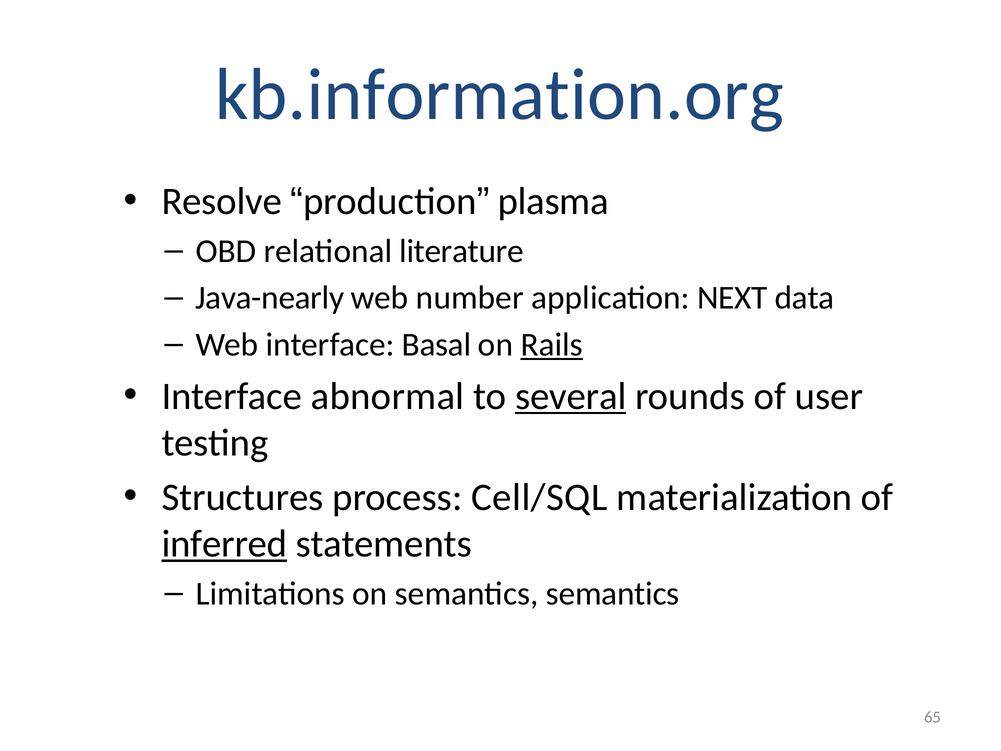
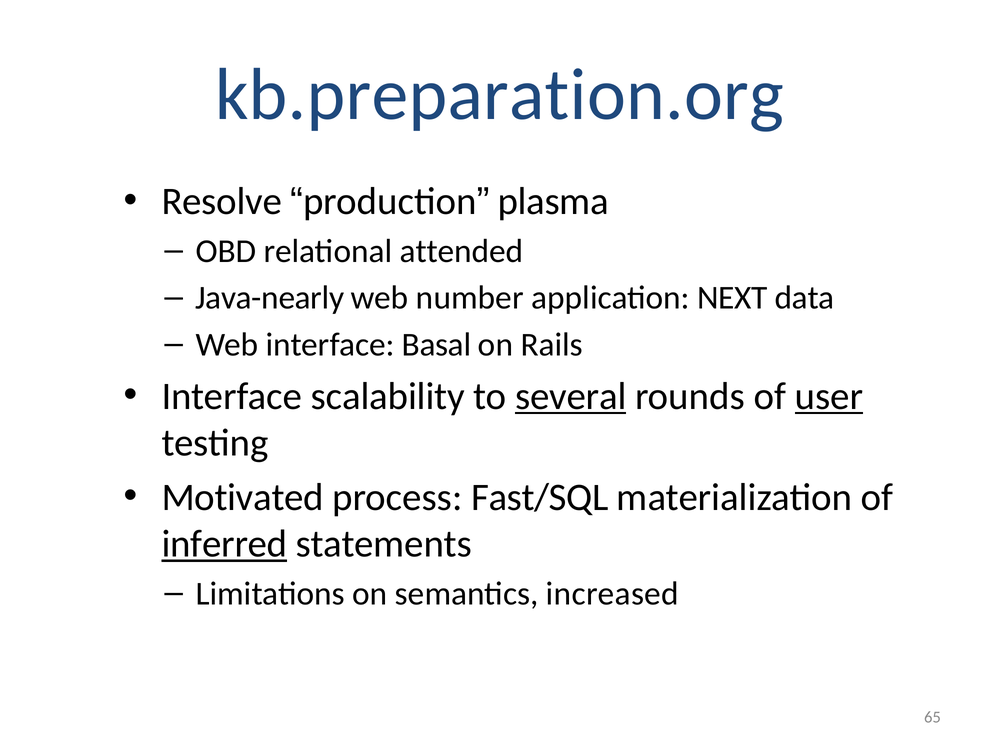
kb.information.org: kb.information.org -> kb.preparation.org
literature: literature -> attended
Rails underline: present -> none
abnormal: abnormal -> scalability
user underline: none -> present
Structures: Structures -> Motivated
Cell/SQL: Cell/SQL -> Fast/SQL
semantics semantics: semantics -> increased
